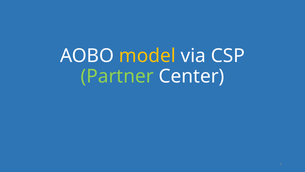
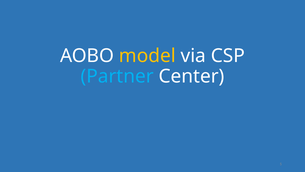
Partner colour: light green -> light blue
